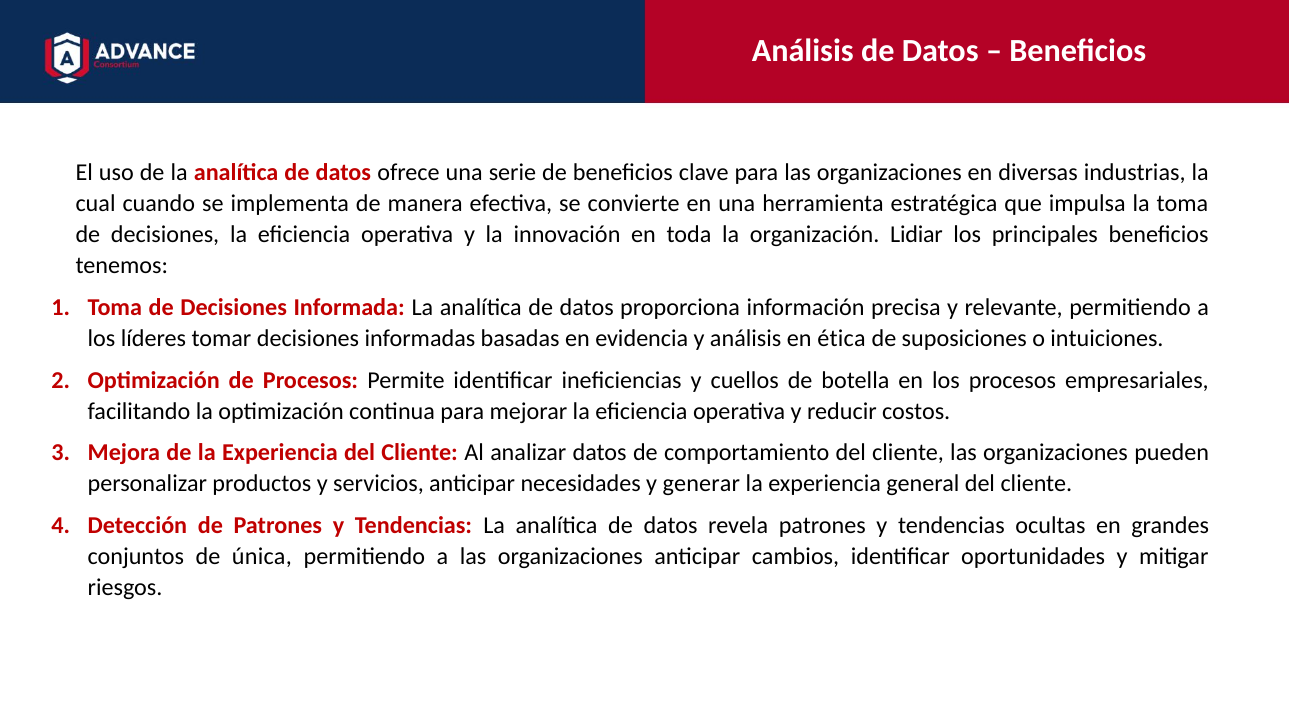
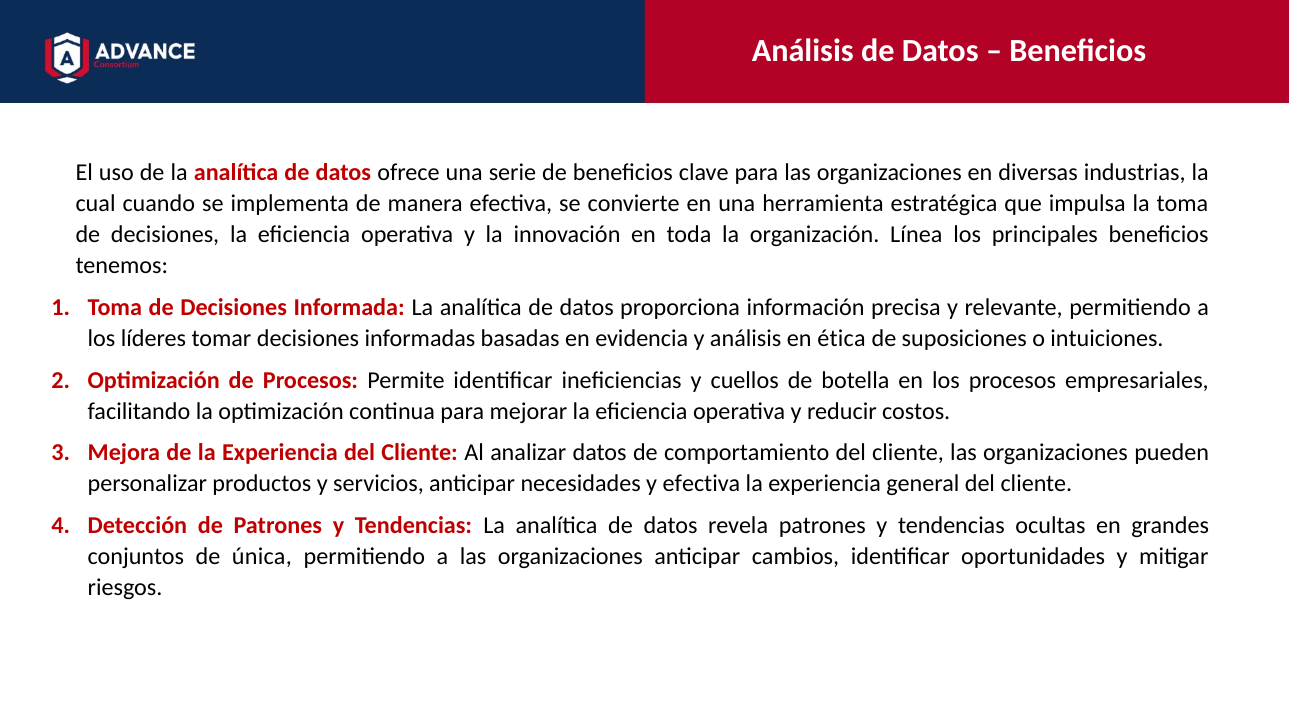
Lidiar: Lidiar -> Línea
y generar: generar -> efectiva
